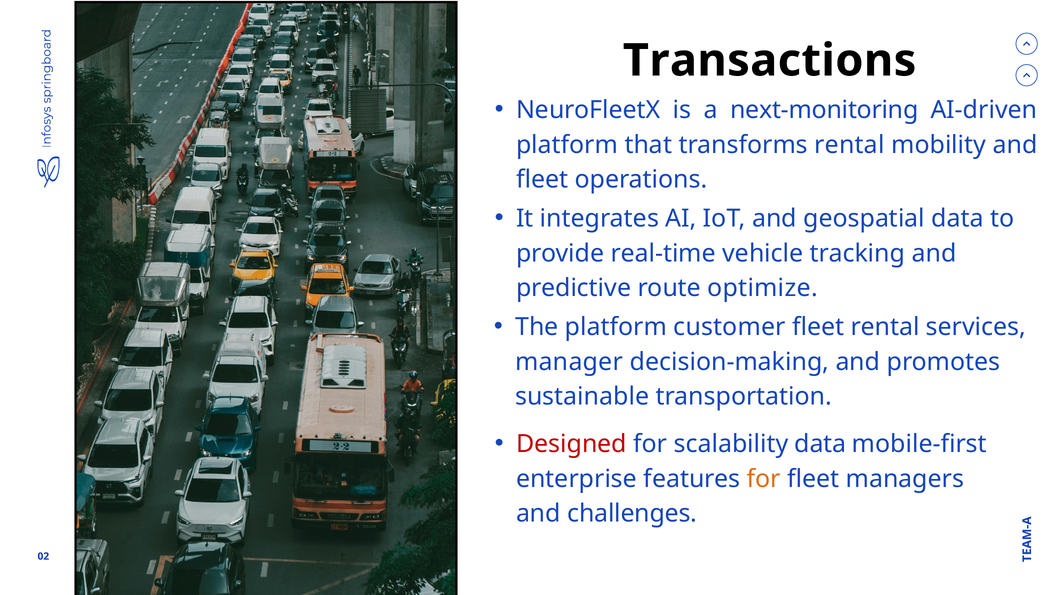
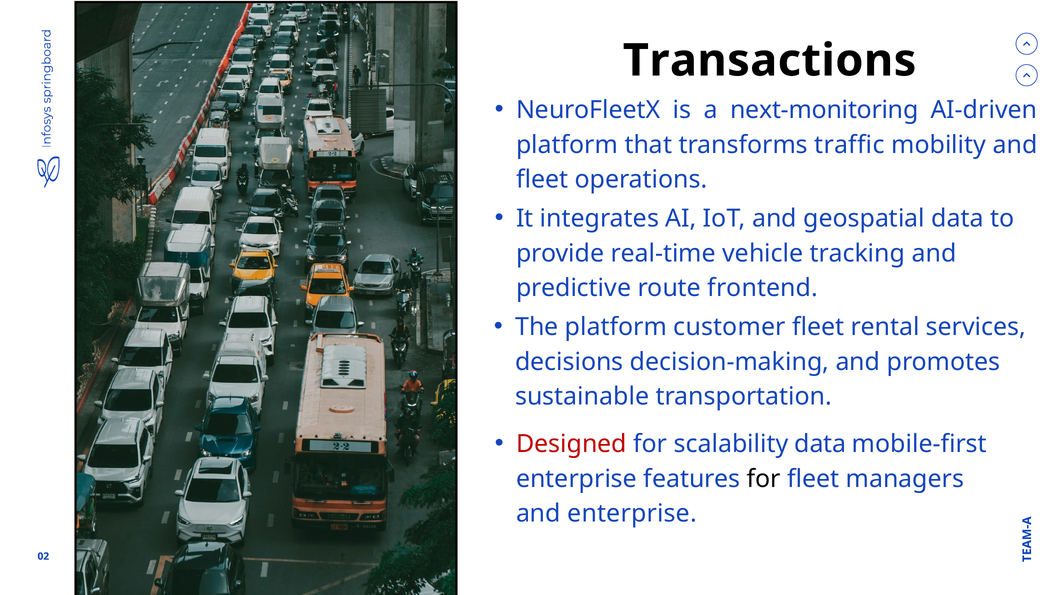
transforms rental: rental -> traffic
optimize: optimize -> frontend
manager: manager -> decisions
for at (764, 479) colour: orange -> black
and challenges: challenges -> enterprise
